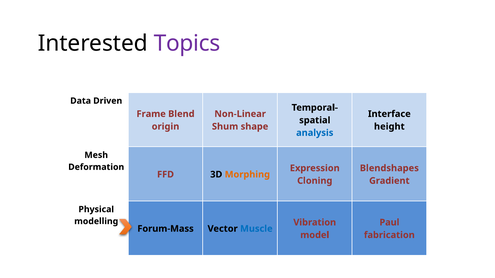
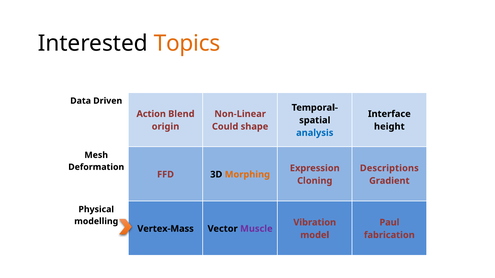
Topics colour: purple -> orange
Frame: Frame -> Action
Shum: Shum -> Could
Blendshapes: Blendshapes -> Descriptions
Forum-Mass: Forum-Mass -> Vertex-Mass
Muscle colour: blue -> purple
